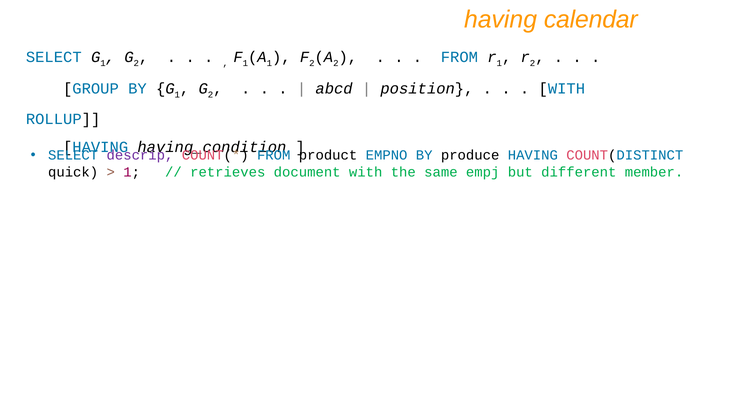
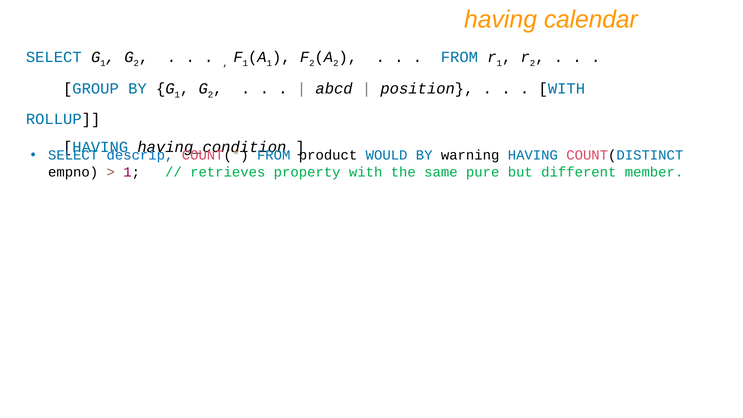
descrip colour: purple -> blue
EMPNO: EMPNO -> WOULD
produce: produce -> warning
quick: quick -> empno
document: document -> property
empj: empj -> pure
